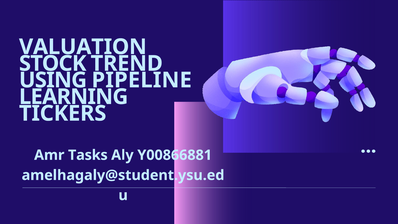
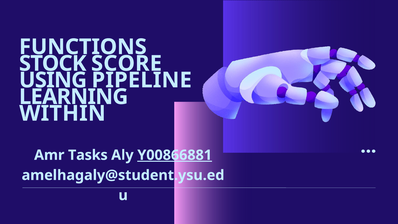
VALUATION: VALUATION -> FUNCTIONS
TREND: TREND -> SCORE
TICKERS: TICKERS -> WITHIN
Y00866881 underline: none -> present
